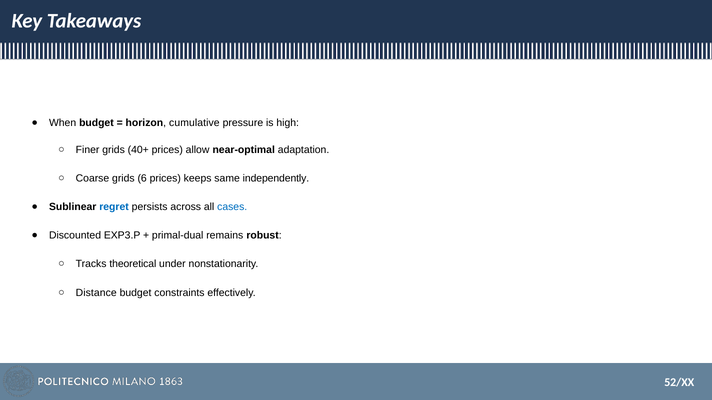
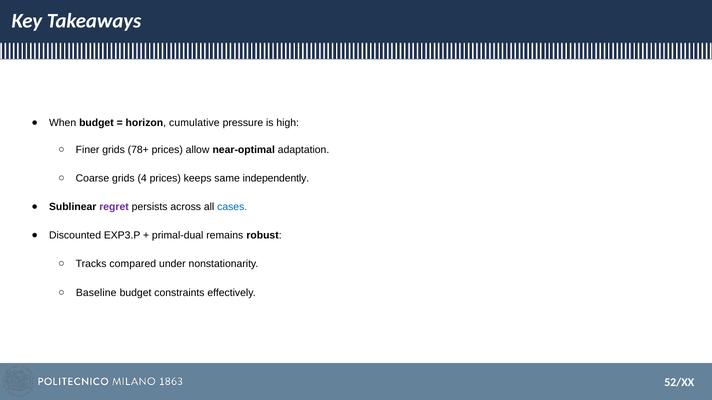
40+: 40+ -> 78+
6: 6 -> 4
regret colour: blue -> purple
theoretical: theoretical -> compared
Distance: Distance -> Baseline
